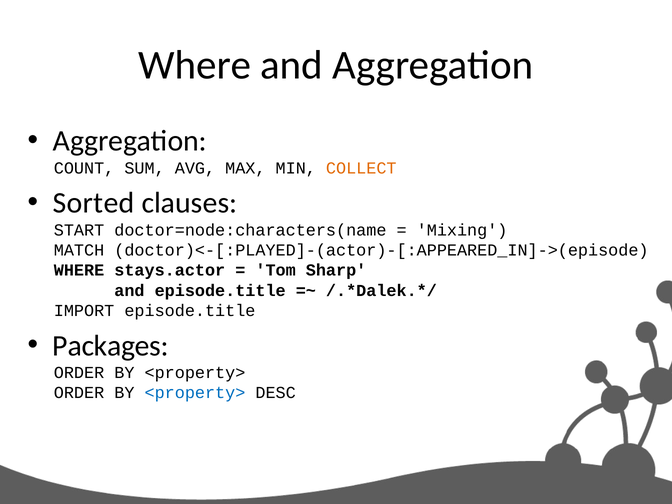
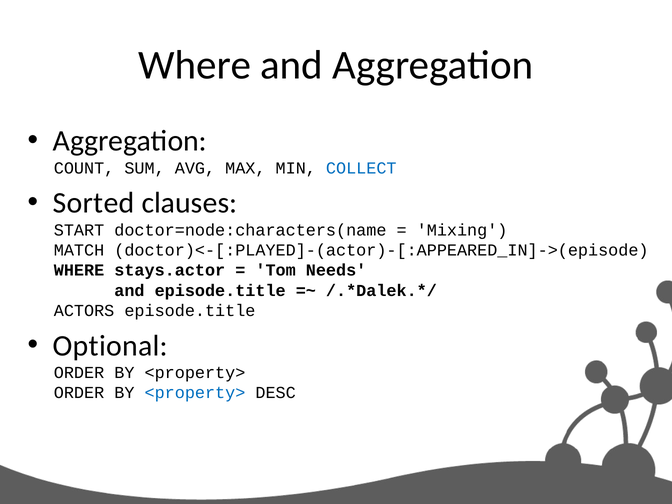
COLLECT colour: orange -> blue
Sharp: Sharp -> Needs
IMPORT: IMPORT -> ACTORS
Packages: Packages -> Optional
